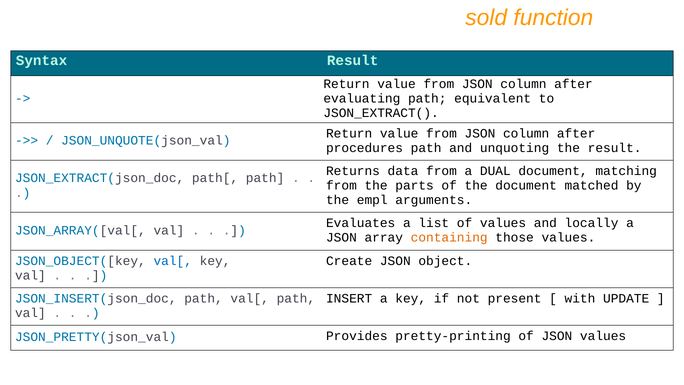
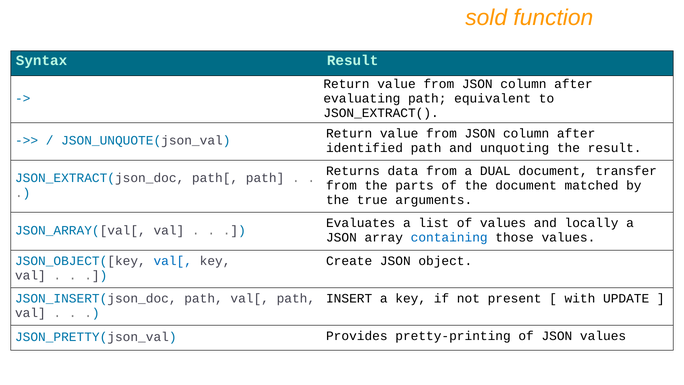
procedures: procedures -> identified
matching: matching -> transfer
empl: empl -> true
containing colour: orange -> blue
